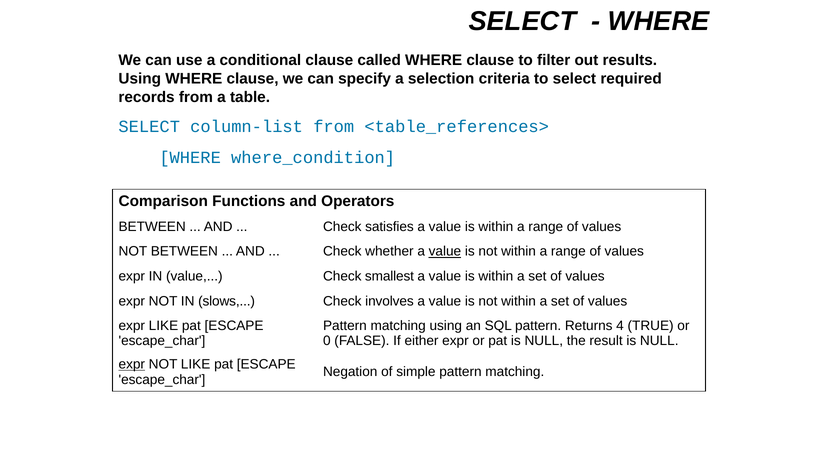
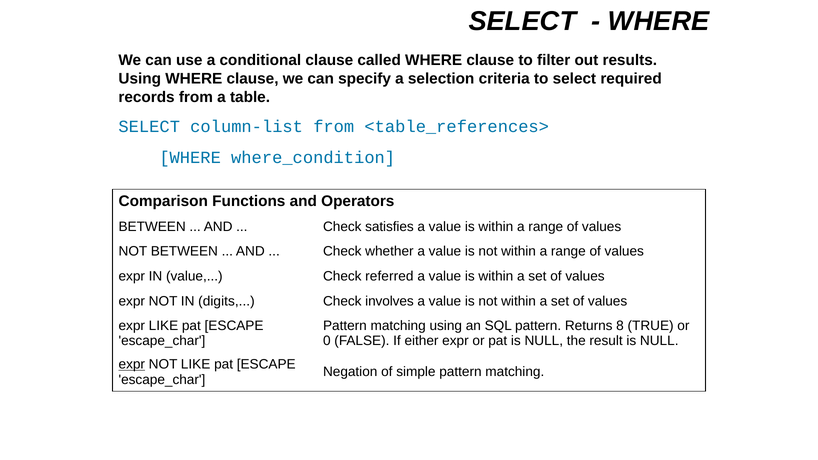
value at (445, 252) underline: present -> none
smallest: smallest -> referred
slows: slows -> digits
4: 4 -> 8
